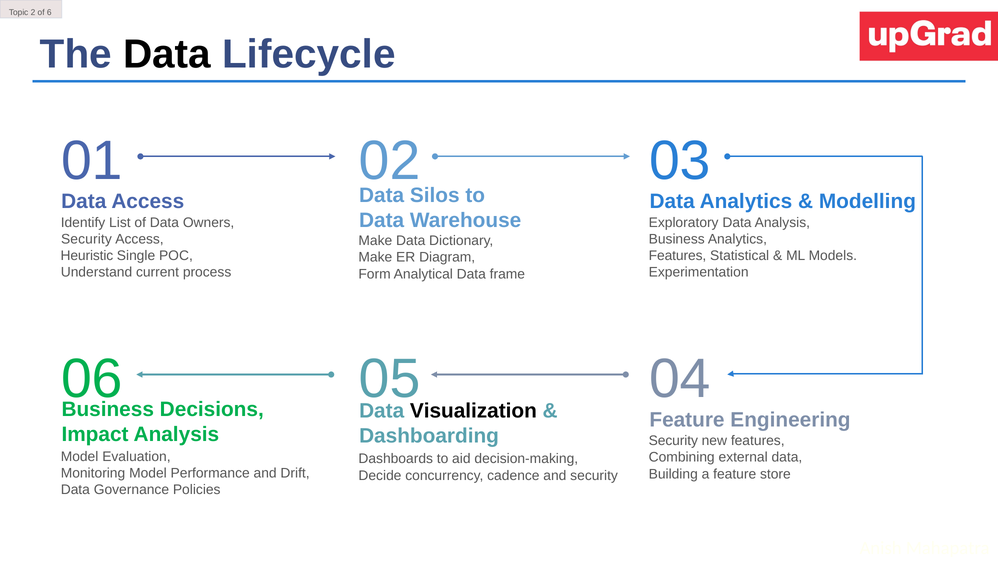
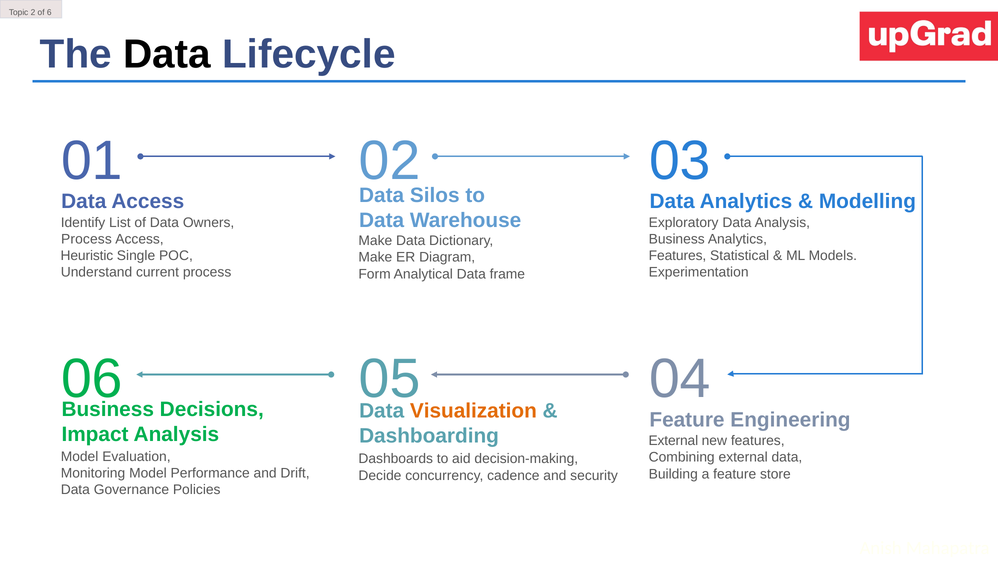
Security at (86, 239): Security -> Process
Visualization colour: black -> orange
Security at (673, 440): Security -> External
